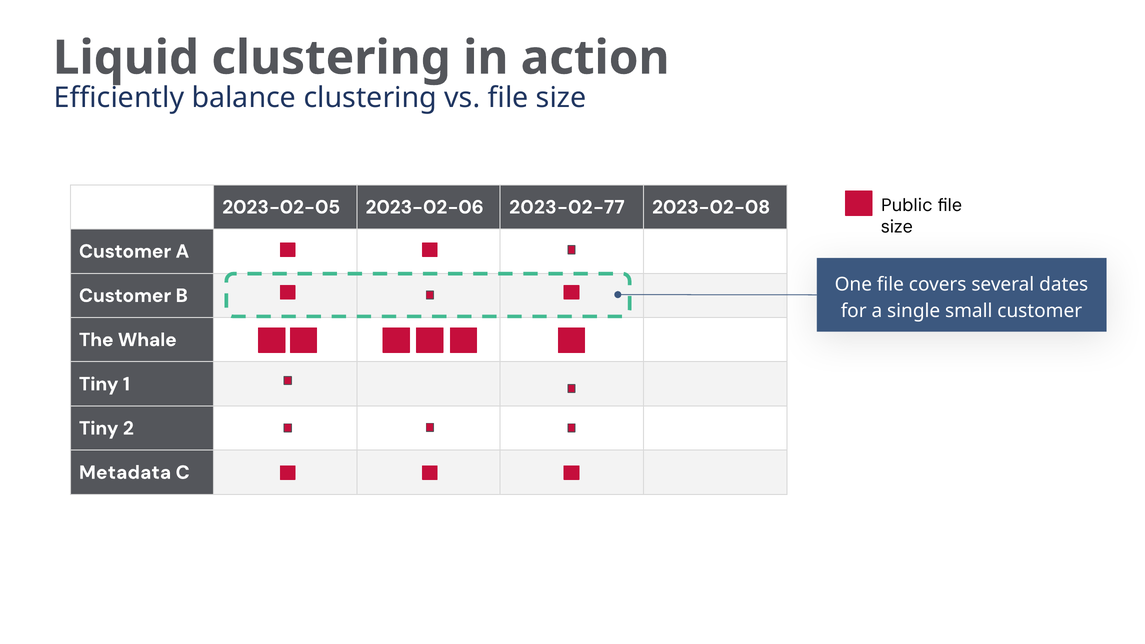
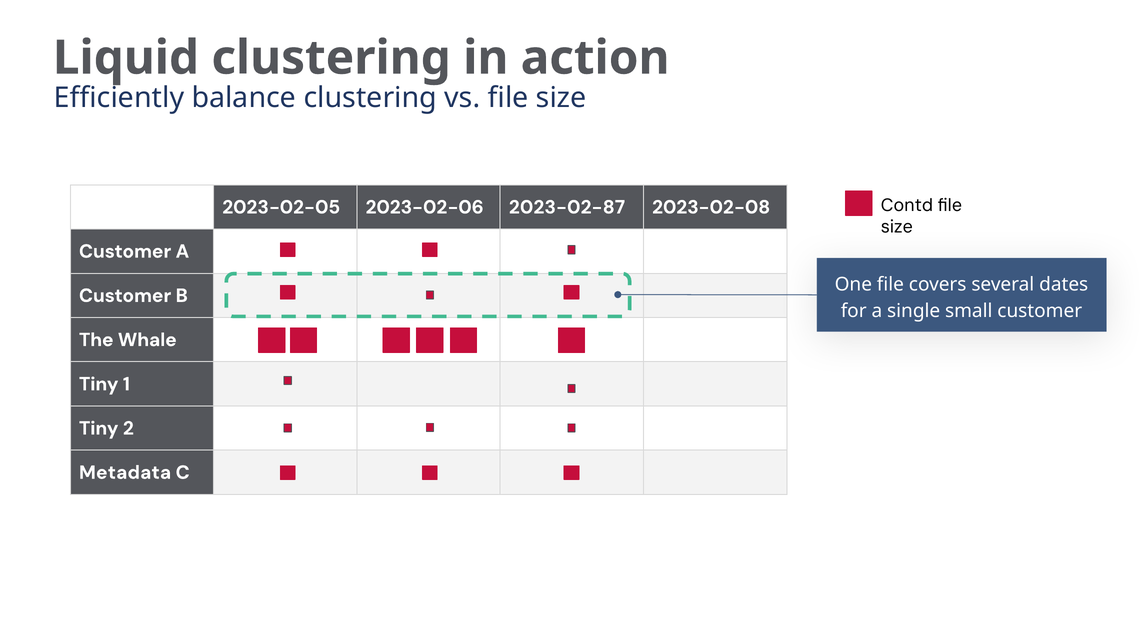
Public: Public -> Contd
2023-02-77: 2023-02-77 -> 2023-02-87
